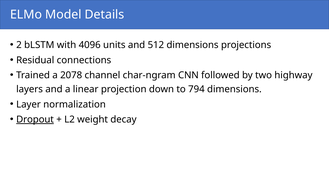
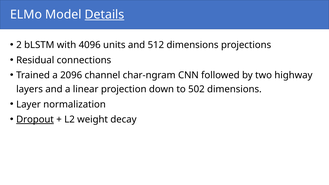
Details underline: none -> present
2078: 2078 -> 2096
794: 794 -> 502
